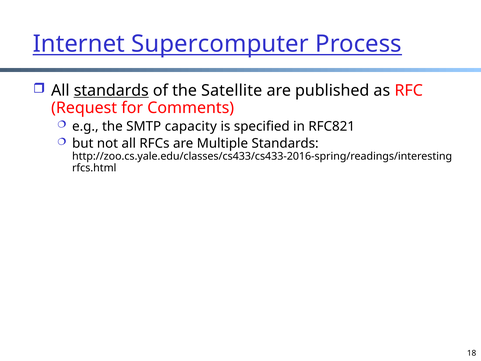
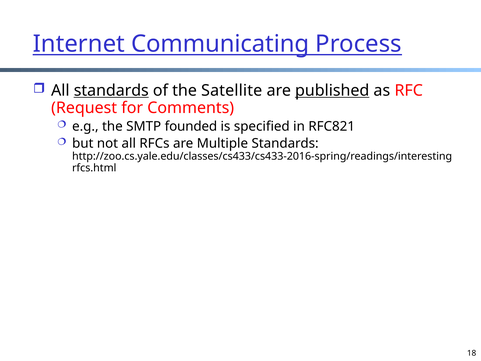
Supercomputer: Supercomputer -> Communicating
published underline: none -> present
capacity: capacity -> founded
